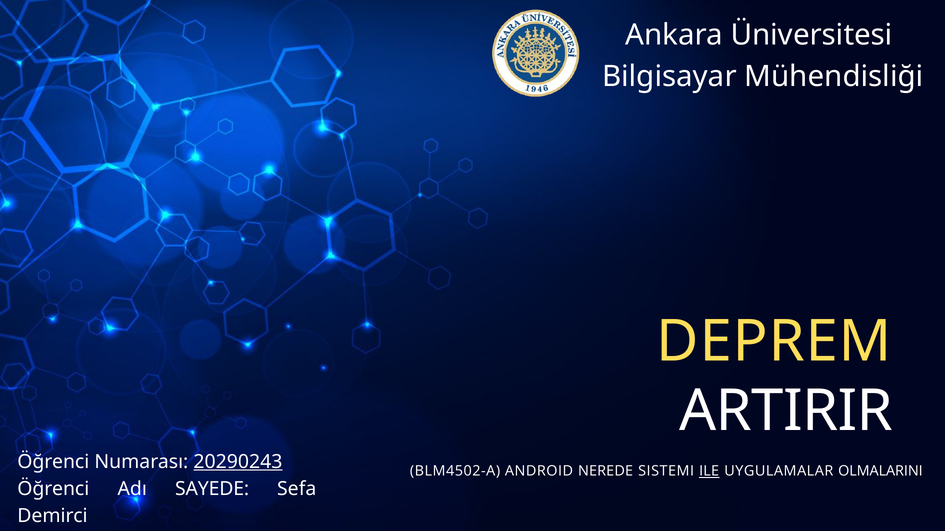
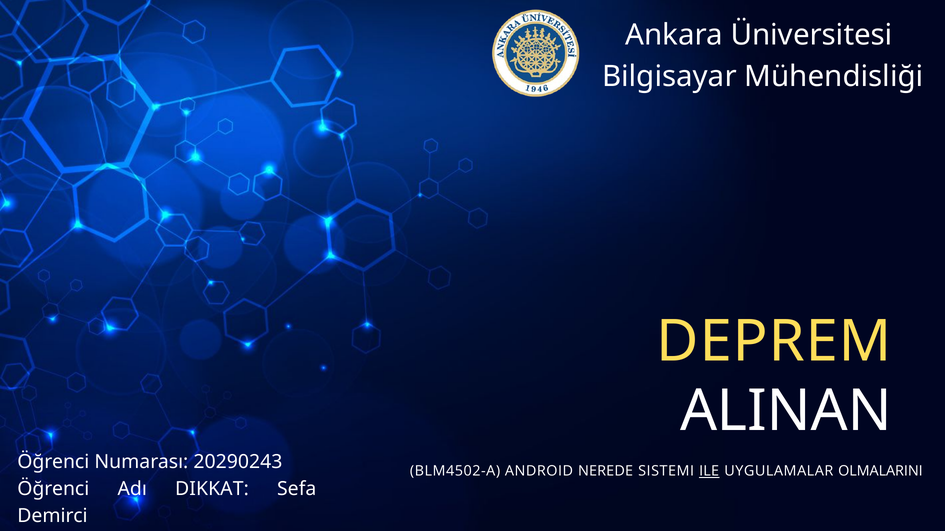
ARTIRIR: ARTIRIR -> ALINAN
20290243 underline: present -> none
SAYEDE: SAYEDE -> DIKKAT
